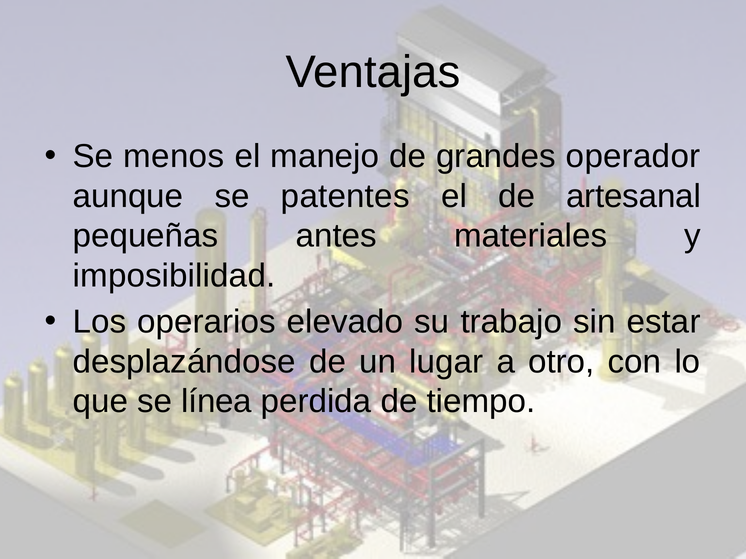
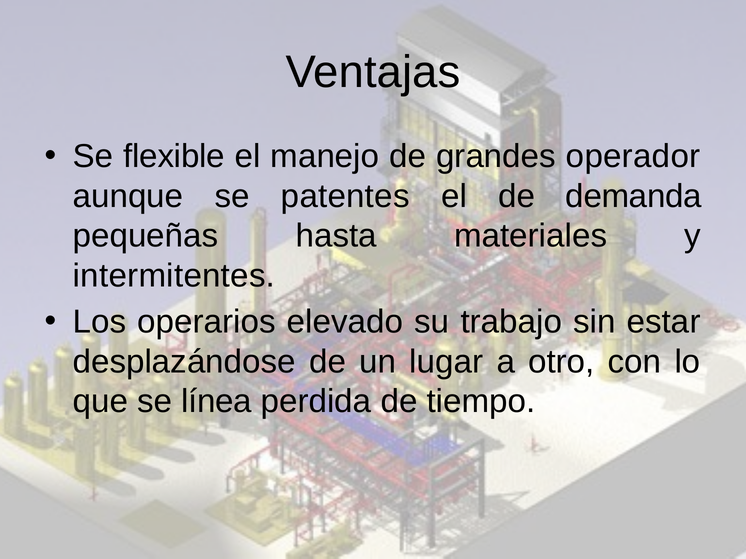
menos: menos -> flexible
artesanal: artesanal -> demanda
antes: antes -> hasta
imposibilidad: imposibilidad -> intermitentes
